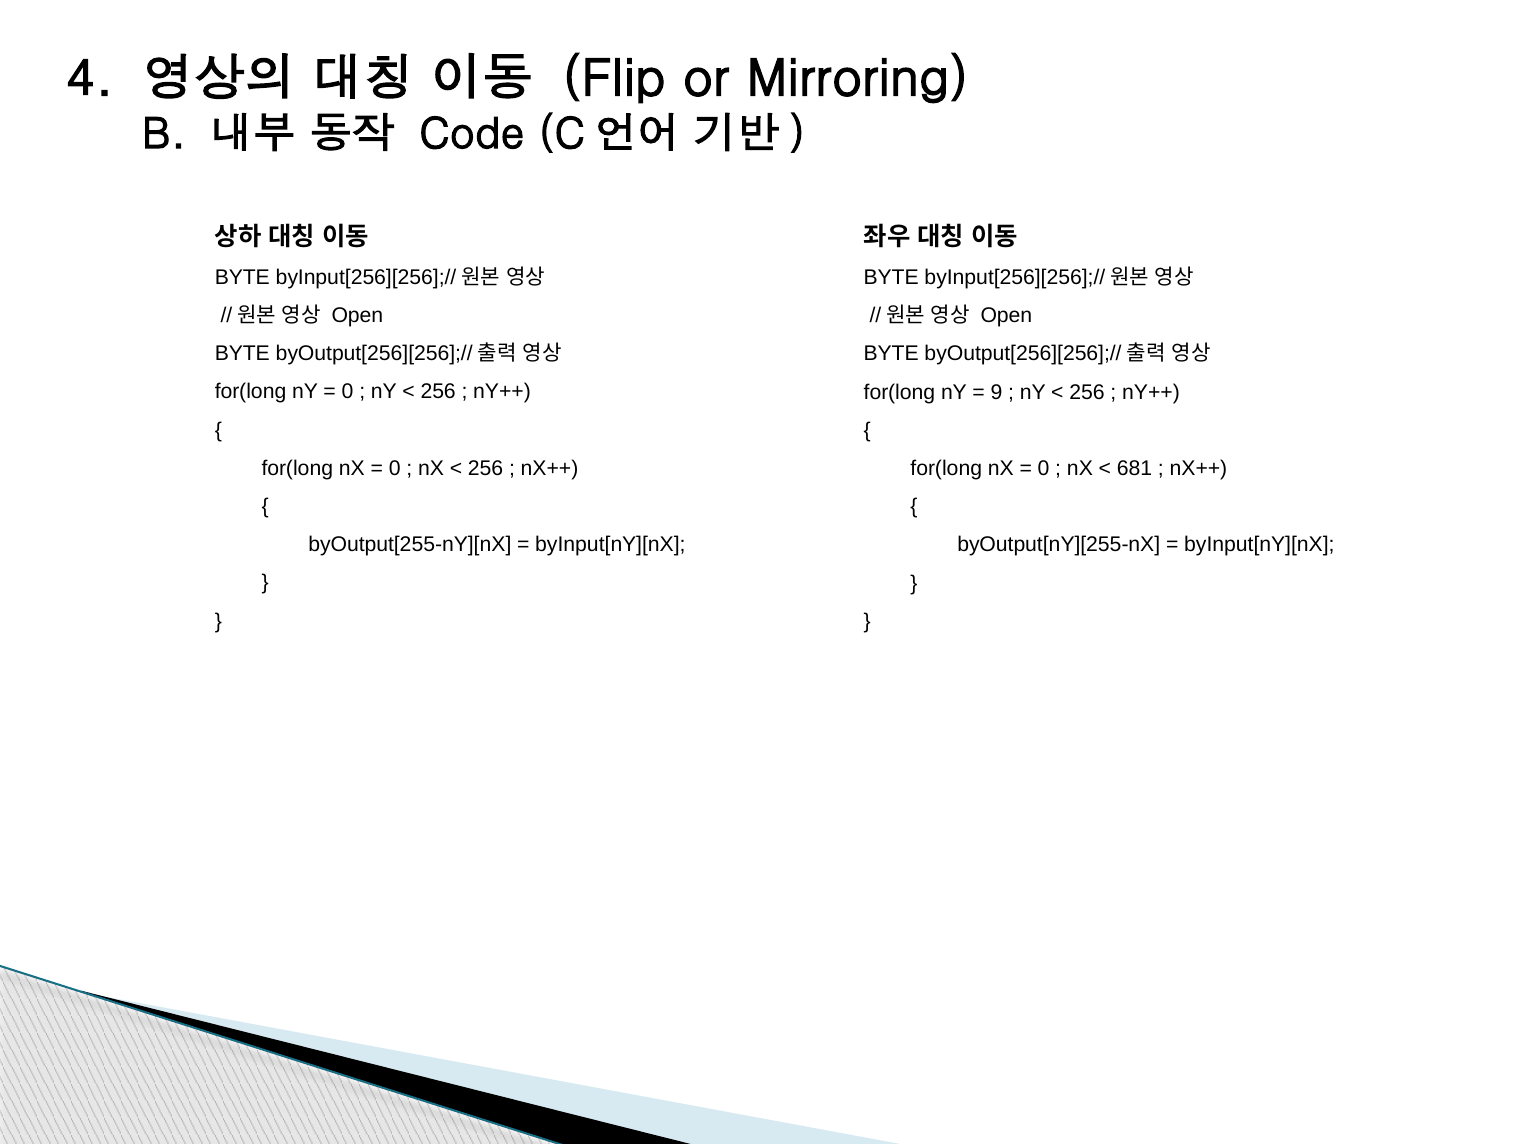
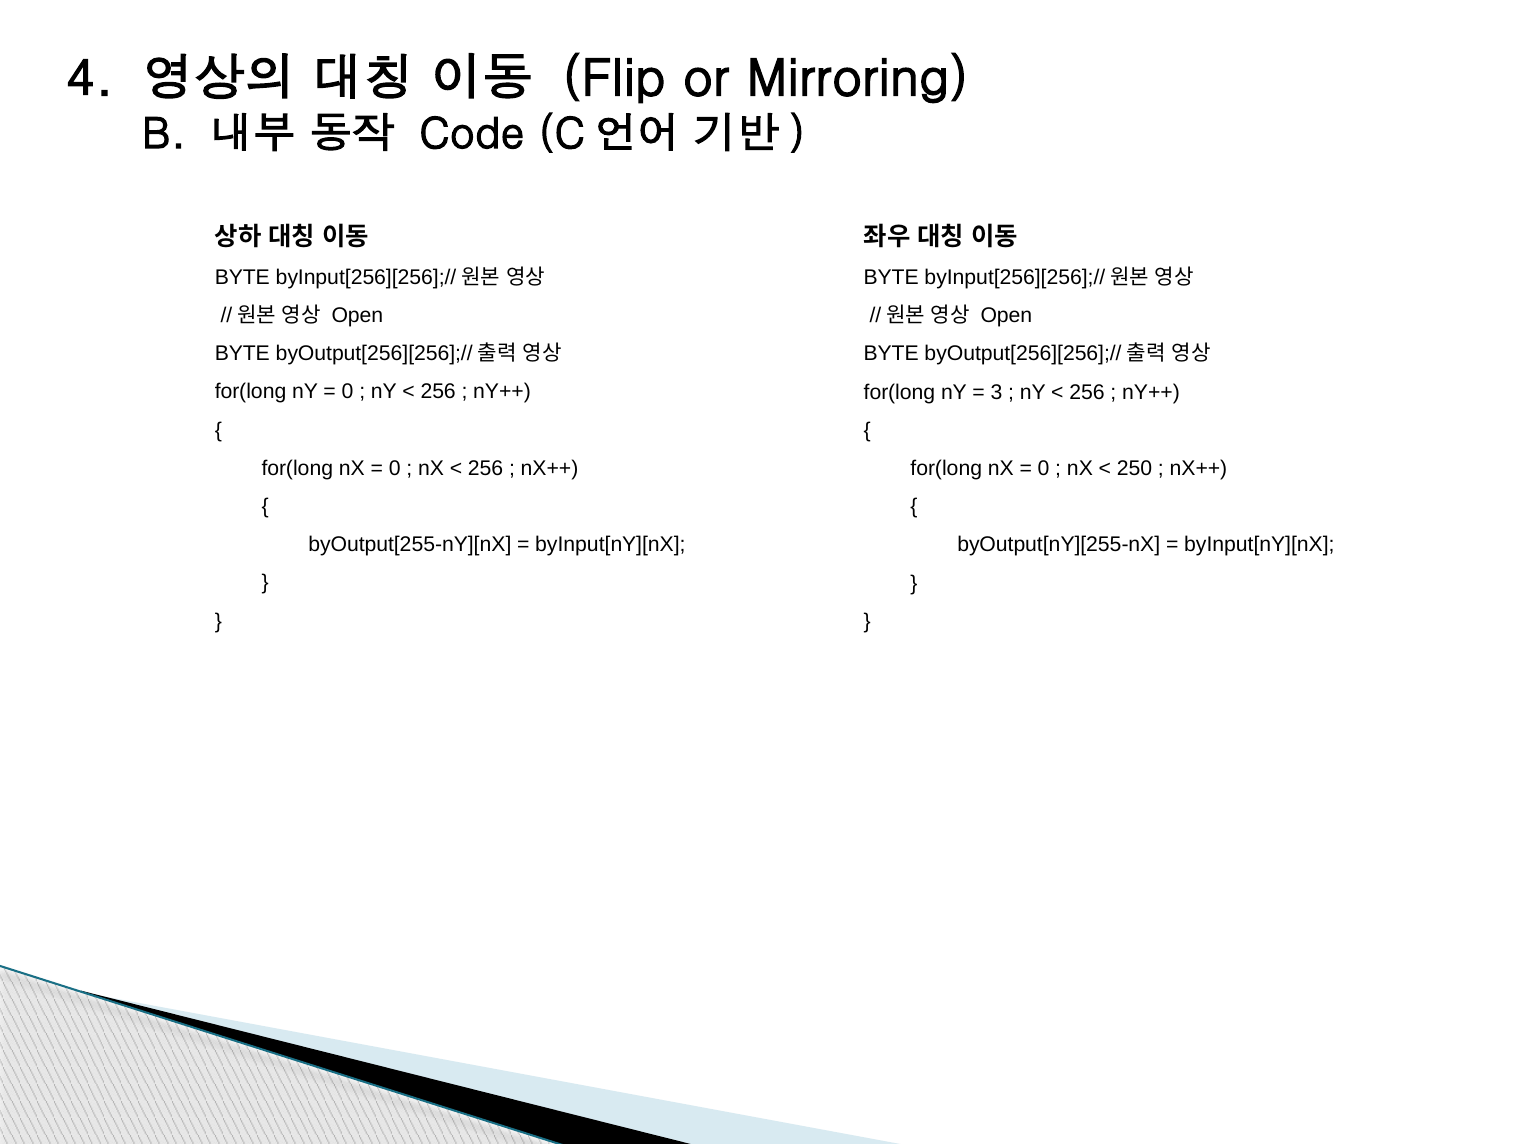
9: 9 -> 3
681: 681 -> 250
